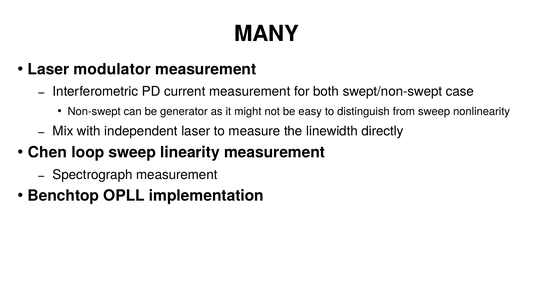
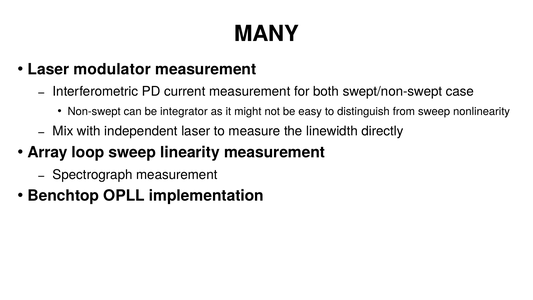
generator: generator -> integrator
Chen: Chen -> Array
